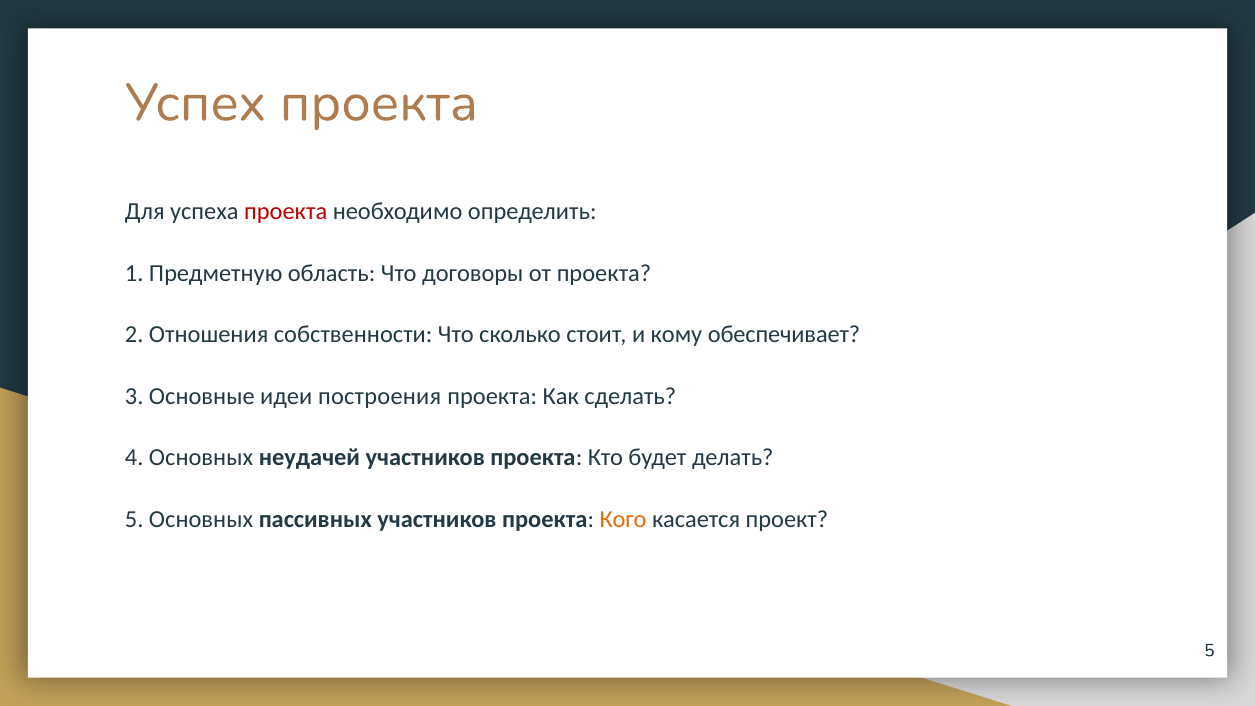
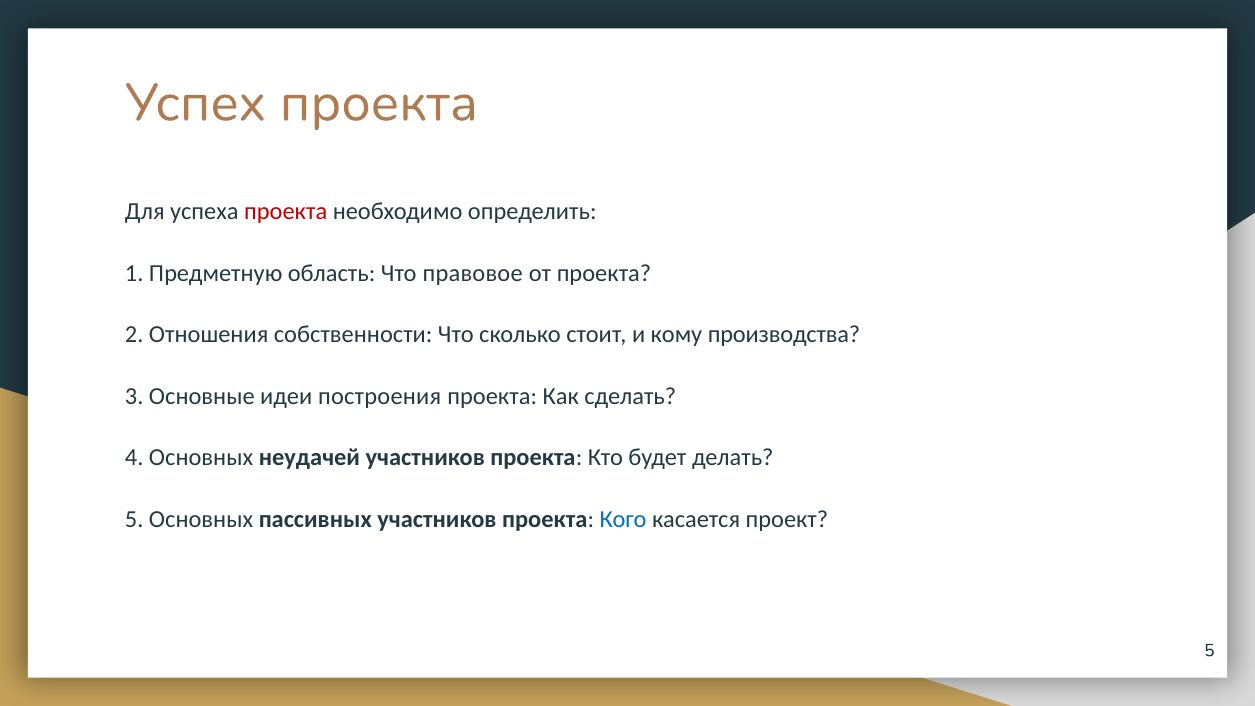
договоры: договоры -> правовое
обеспечивает: обеспечивает -> производства
Кого colour: orange -> blue
